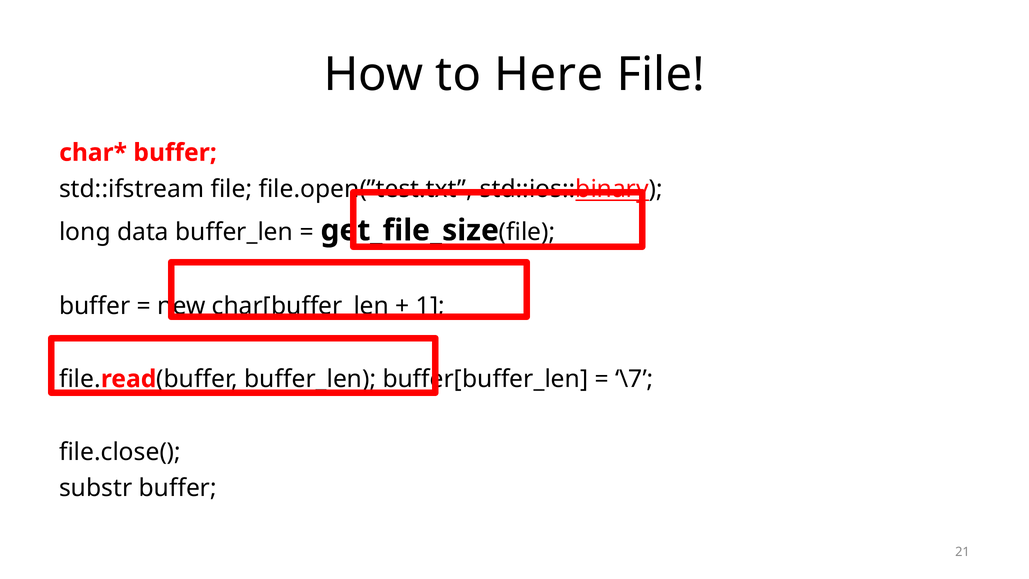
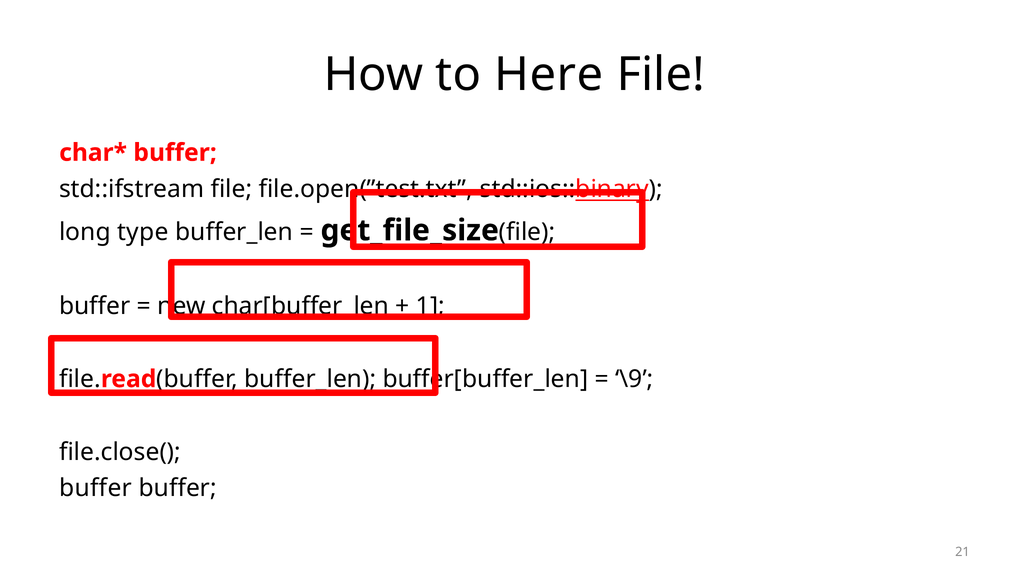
data: data -> type
\7: \7 -> \9
substr at (96, 488): substr -> buffer
